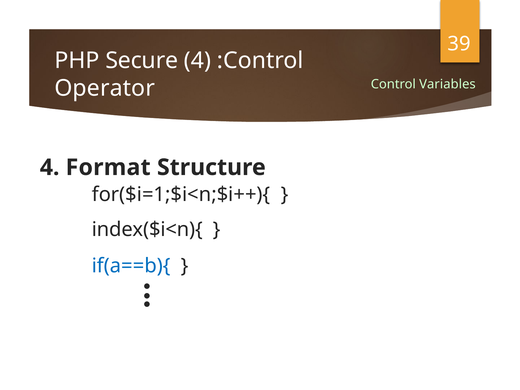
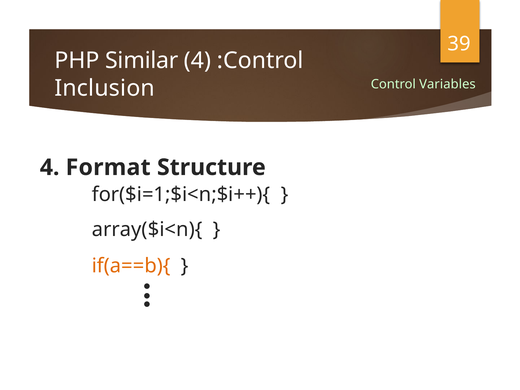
Secure: Secure -> Similar
Operator: Operator -> Inclusion
index($i<n){: index($i<n){ -> array($i<n){
if(a==b){ colour: blue -> orange
